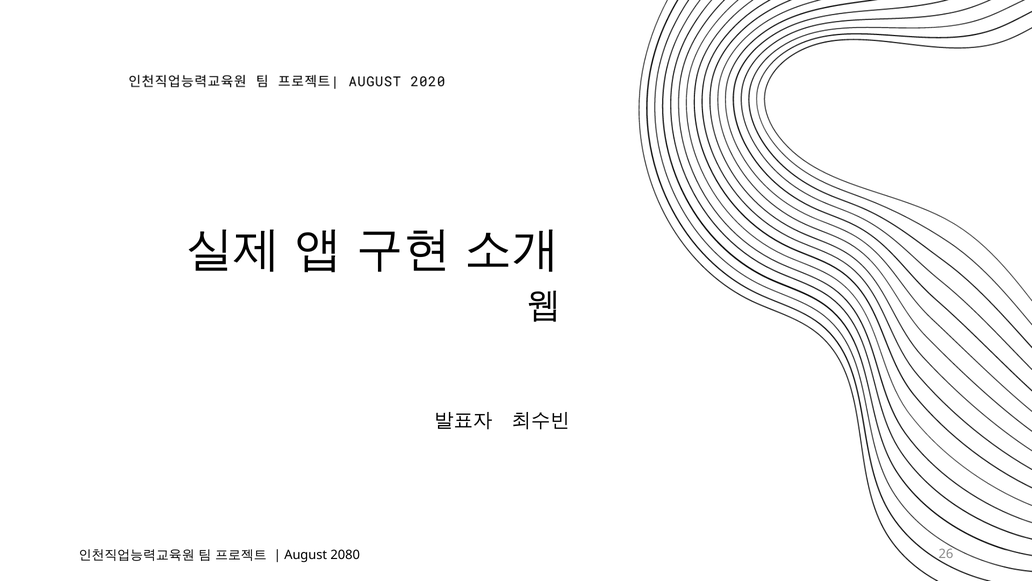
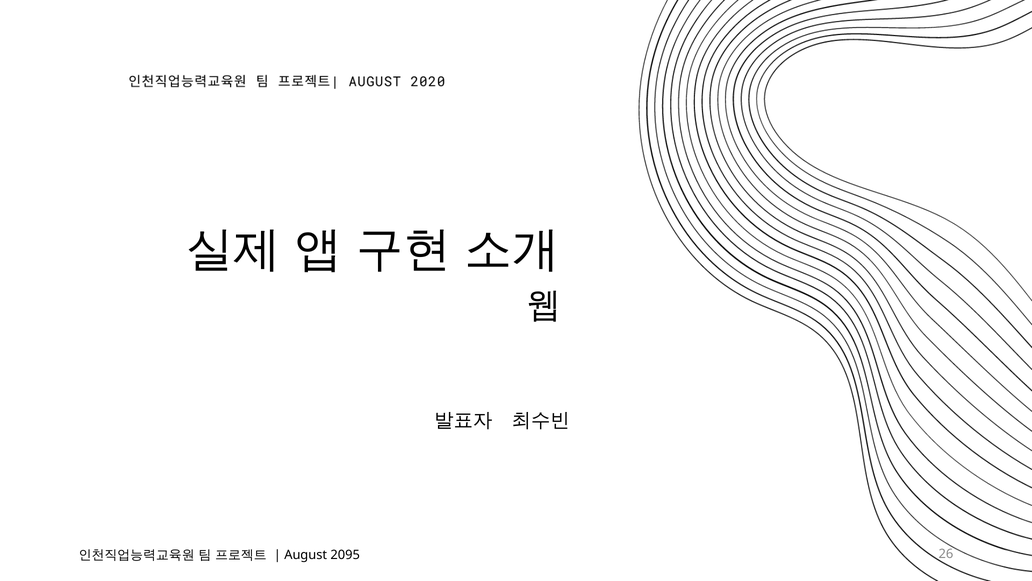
2080: 2080 -> 2095
